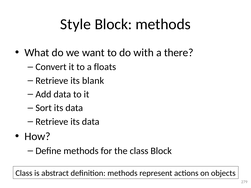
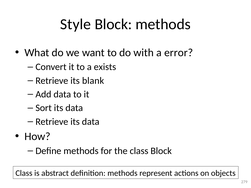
there: there -> error
floats: floats -> exists
